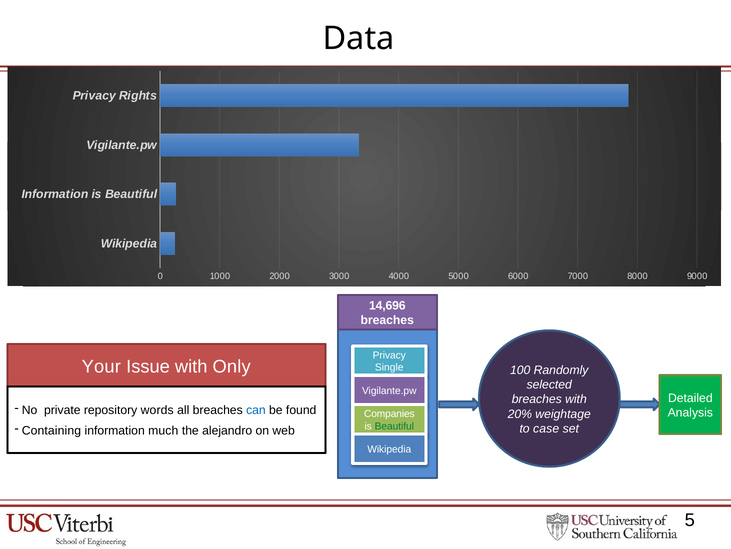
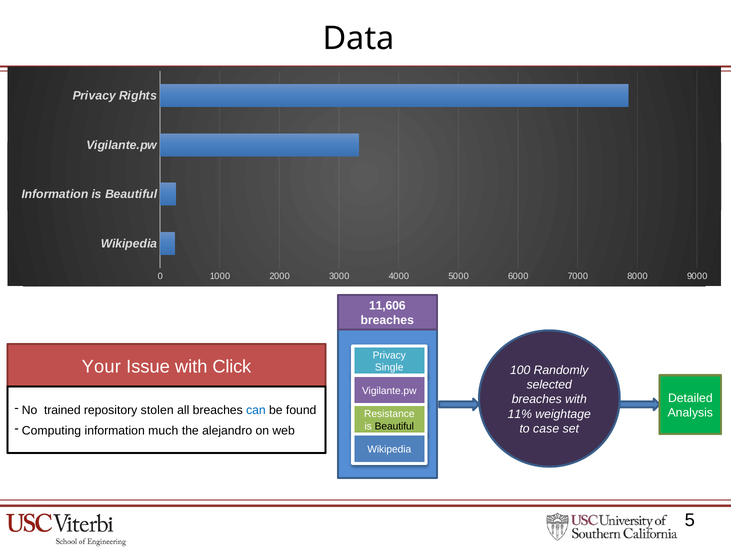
14,696: 14,696 -> 11,606
Only: Only -> Click
private: private -> trained
words: words -> stolen
20%: 20% -> 11%
Companies: Companies -> Resistance
Beautiful at (394, 426) colour: green -> black
Containing: Containing -> Computing
